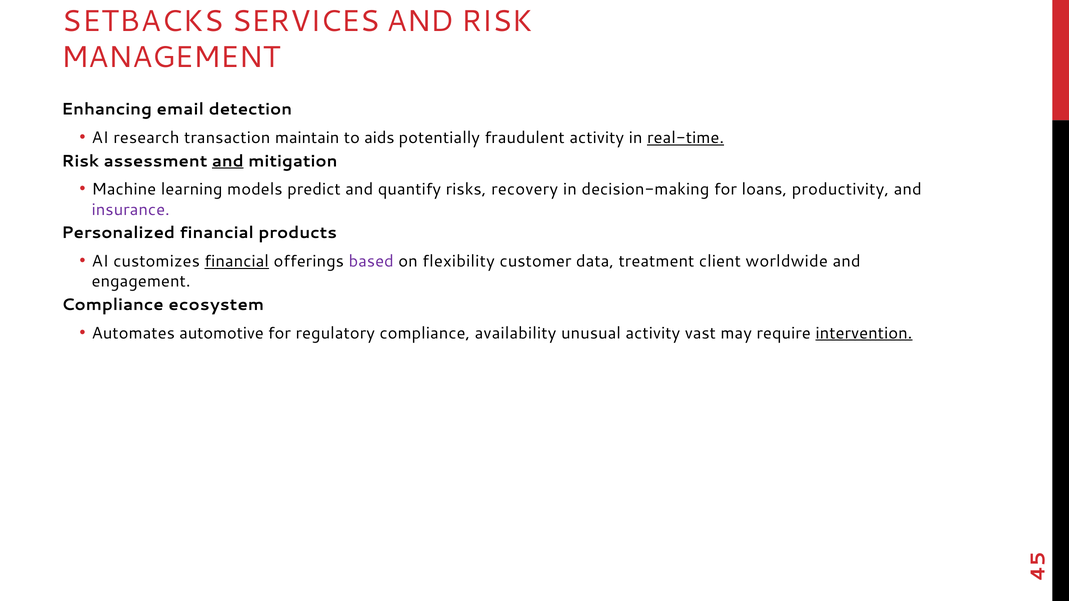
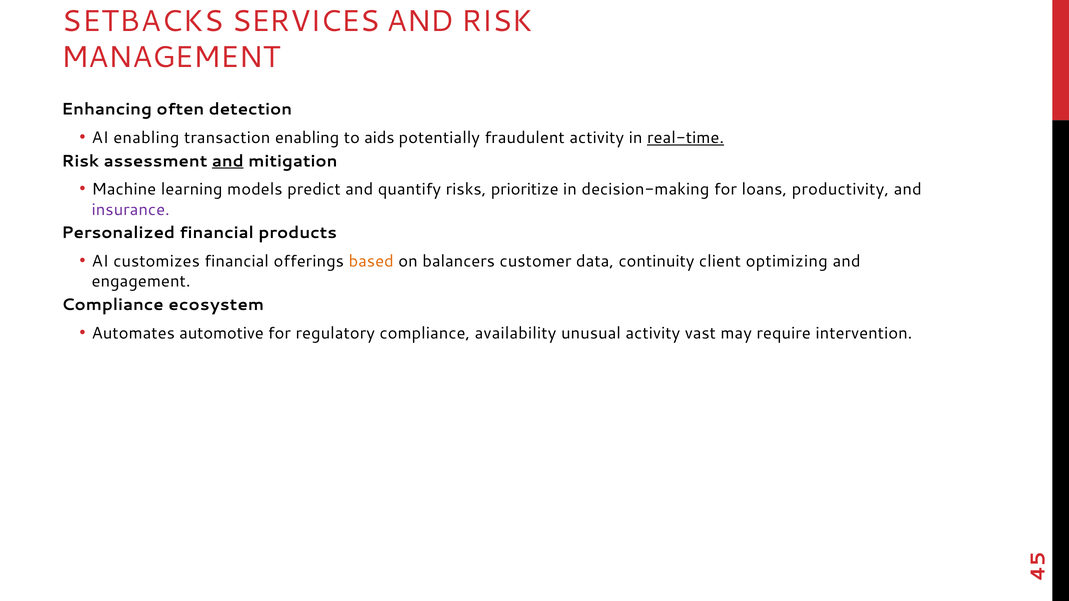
email: email -> often
AI research: research -> enabling
transaction maintain: maintain -> enabling
recovery: recovery -> prioritize
financial at (237, 261) underline: present -> none
based colour: purple -> orange
flexibility: flexibility -> balancers
treatment: treatment -> continuity
worldwide: worldwide -> optimizing
intervention underline: present -> none
